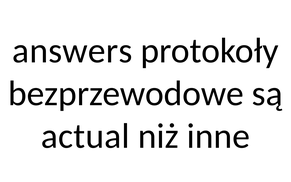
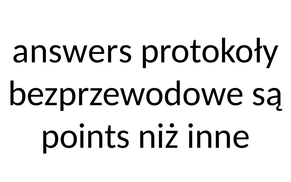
actual: actual -> points
